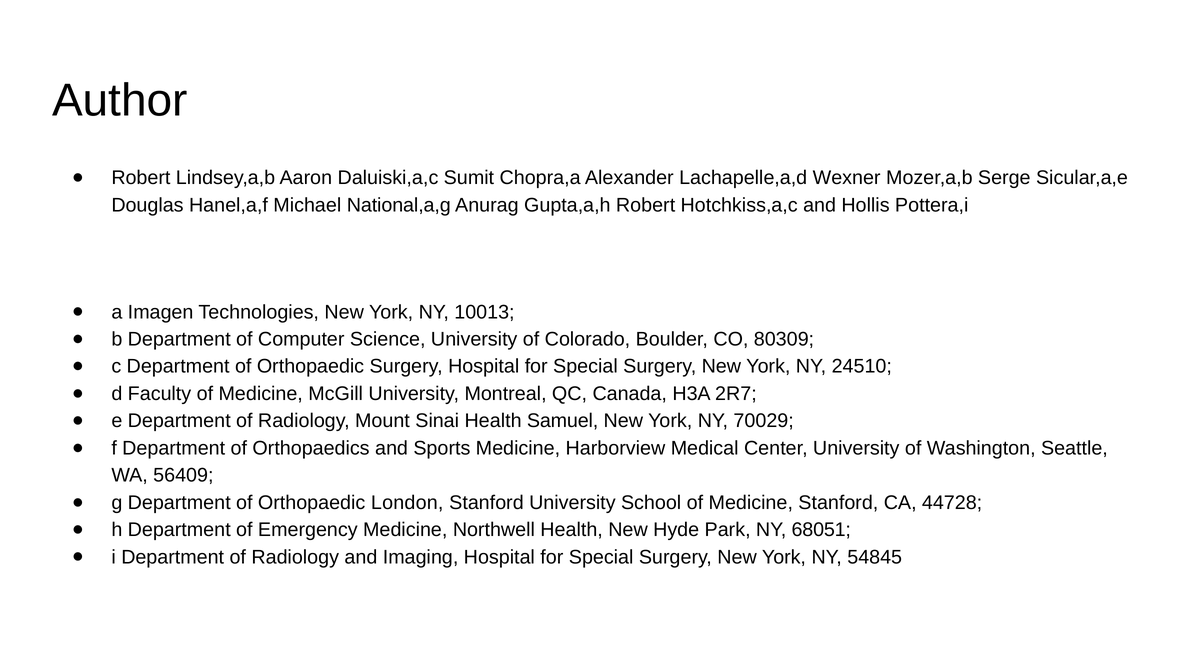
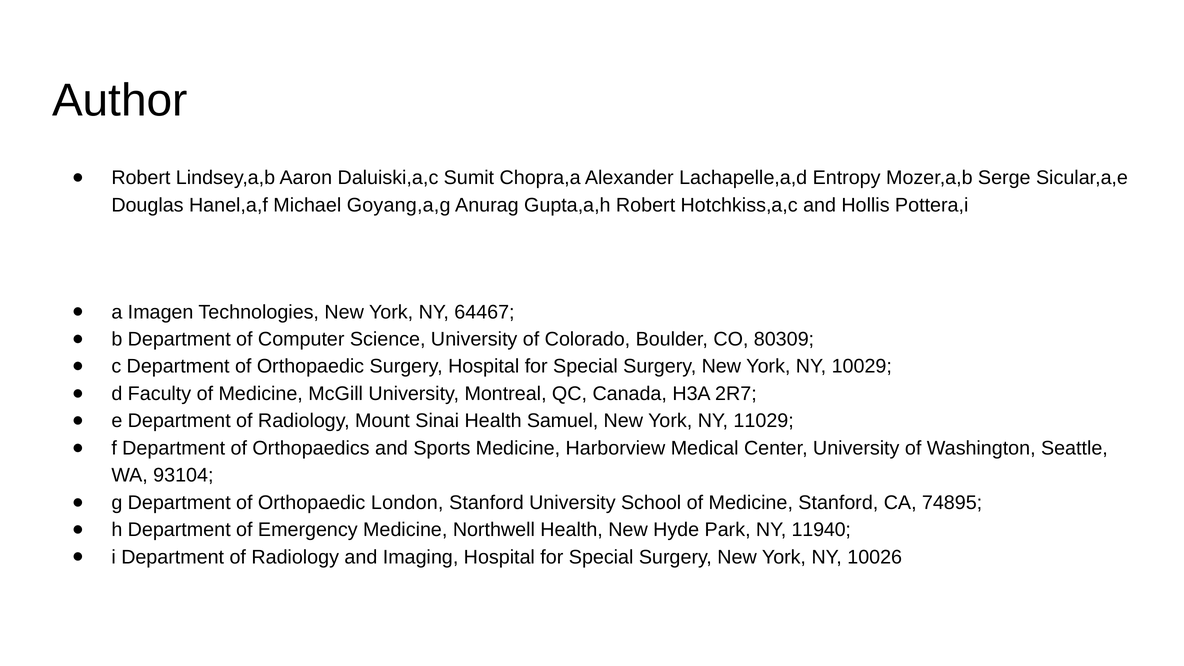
Wexner: Wexner -> Entropy
National,a,g: National,a,g -> Goyang,a,g
10013: 10013 -> 64467
24510: 24510 -> 10029
70029: 70029 -> 11029
56409: 56409 -> 93104
44728: 44728 -> 74895
68051: 68051 -> 11940
54845: 54845 -> 10026
